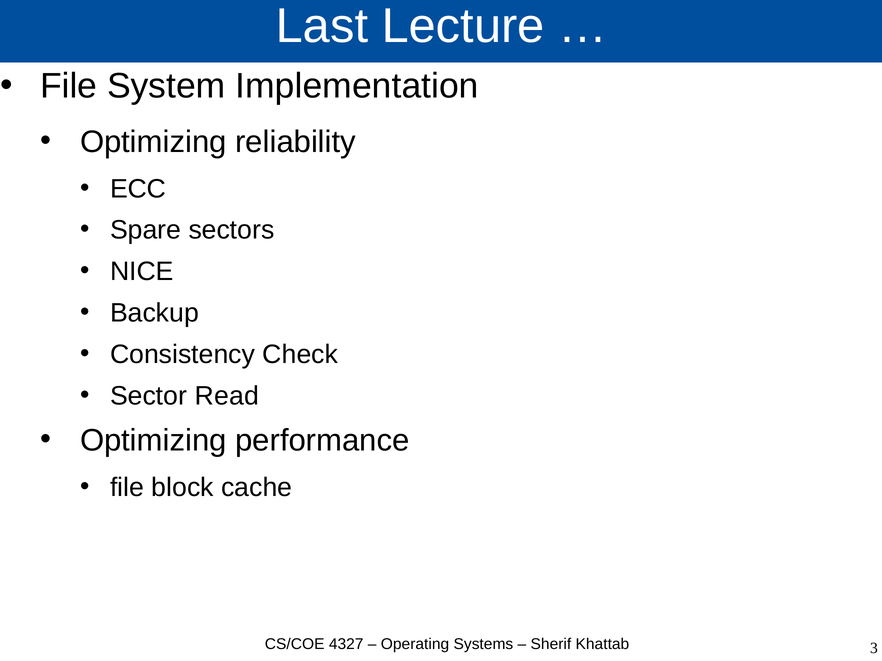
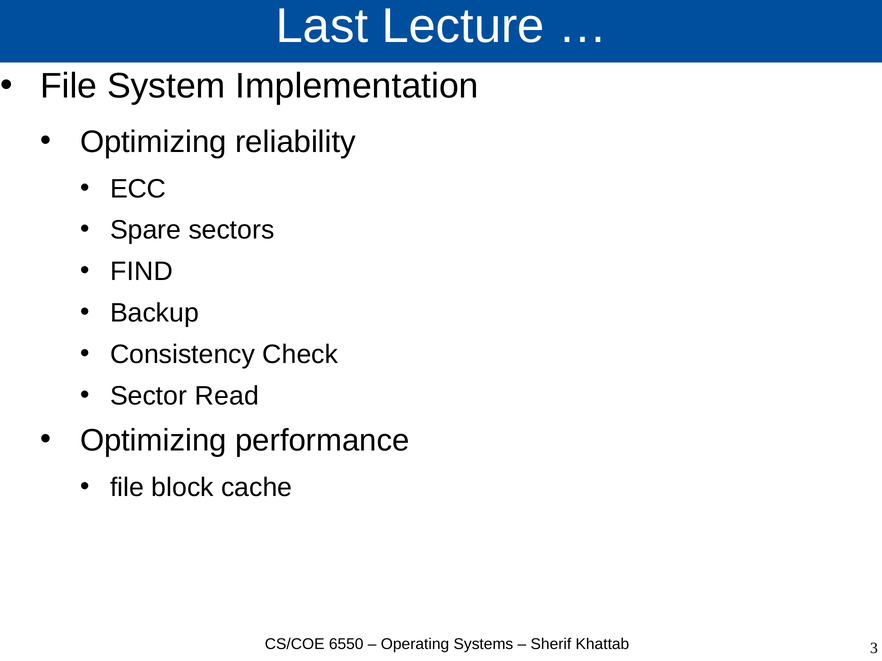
NICE: NICE -> FIND
4327: 4327 -> 6550
